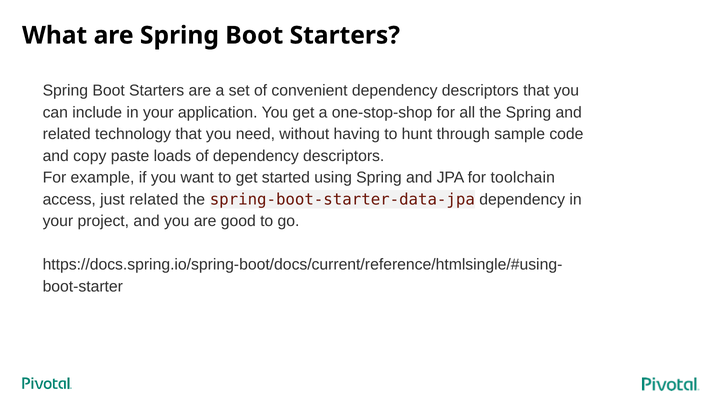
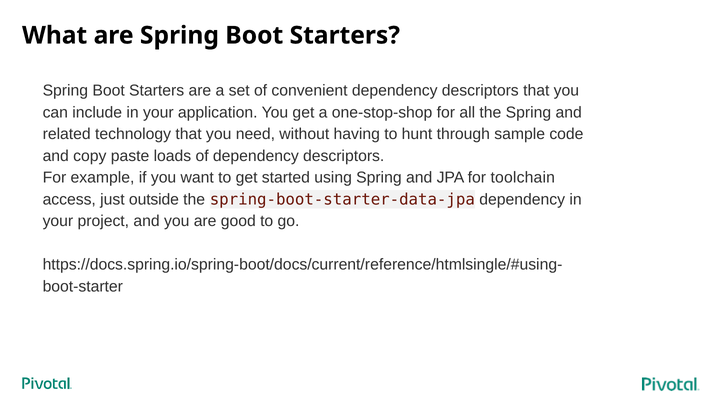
just related: related -> outside
